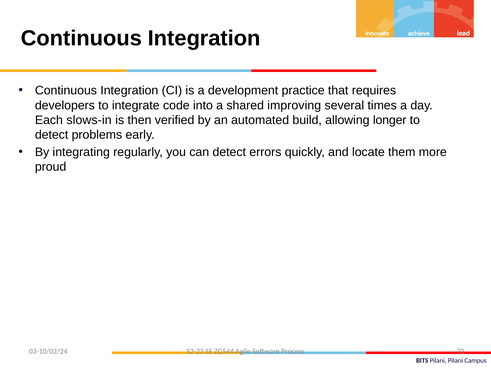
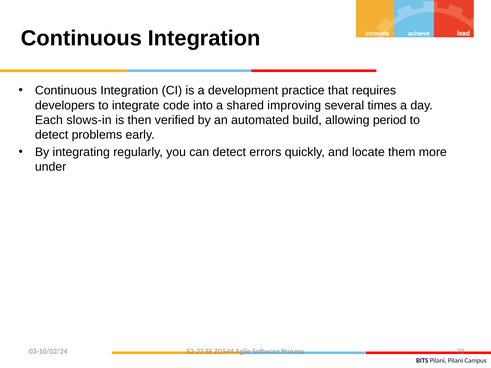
longer: longer -> period
proud: proud -> under
